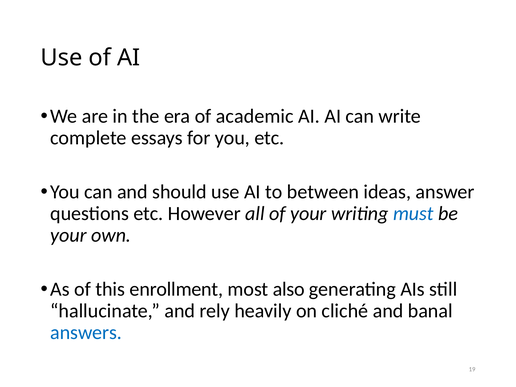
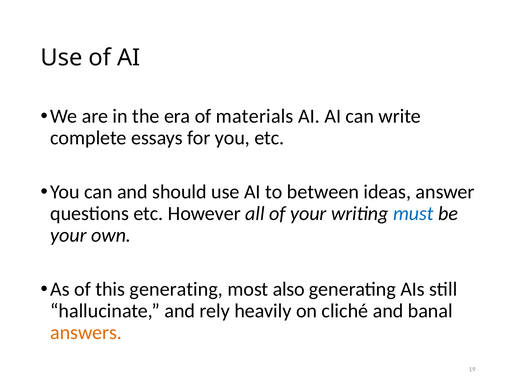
academic: academic -> materials
this enrollment: enrollment -> generating
answers colour: blue -> orange
